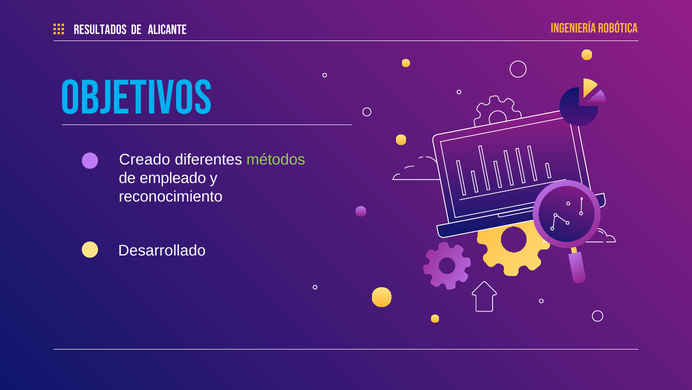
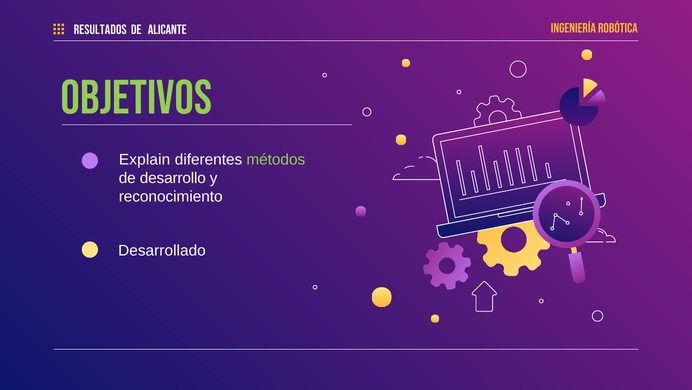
objetivos colour: light blue -> light green
Creado: Creado -> Explain
empleado: empleado -> desarrollo
